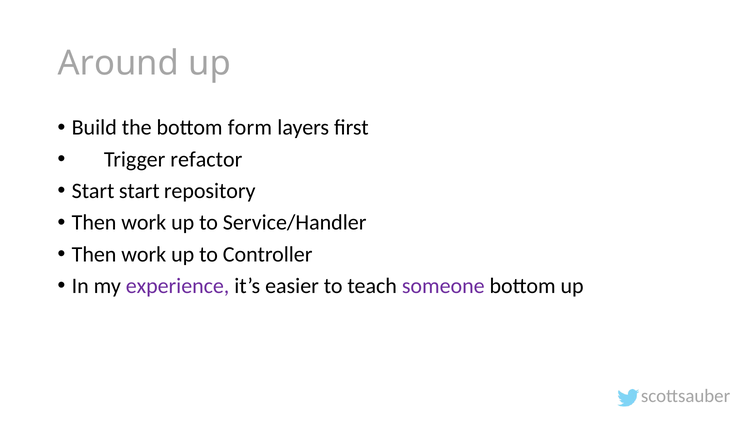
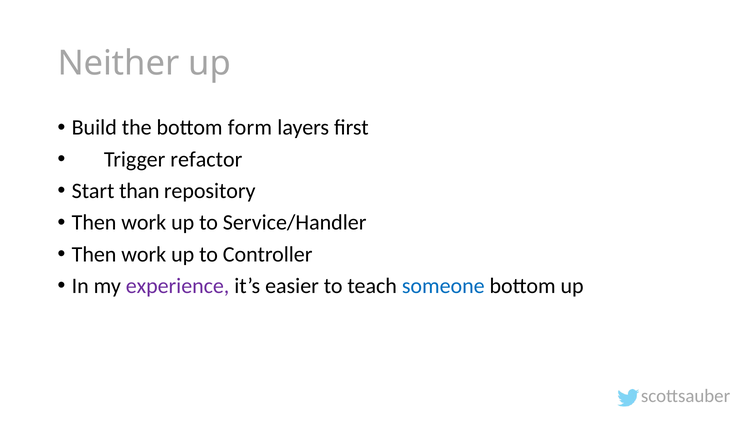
Around: Around -> Neither
Start start: start -> than
someone colour: purple -> blue
